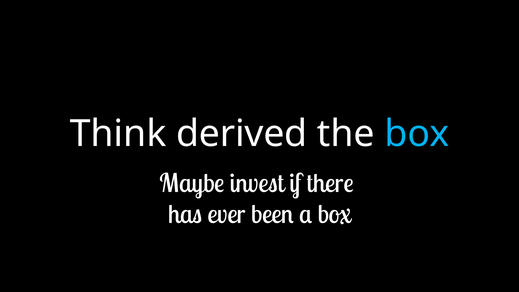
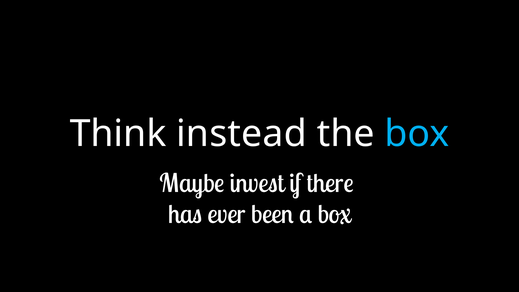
derived: derived -> instead
